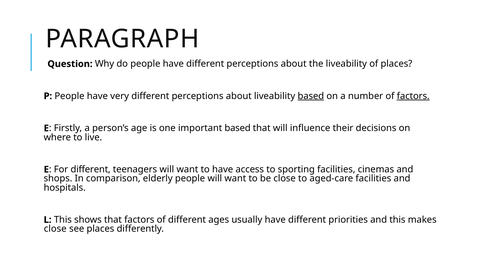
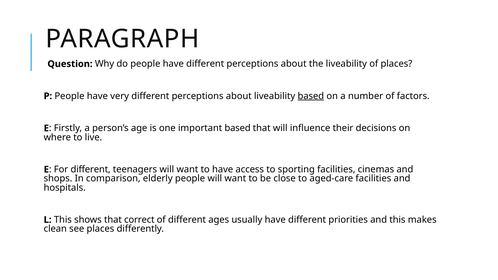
factors at (413, 96) underline: present -> none
that factors: factors -> correct
close at (55, 229): close -> clean
